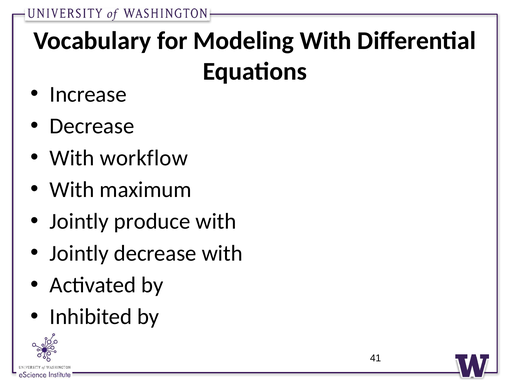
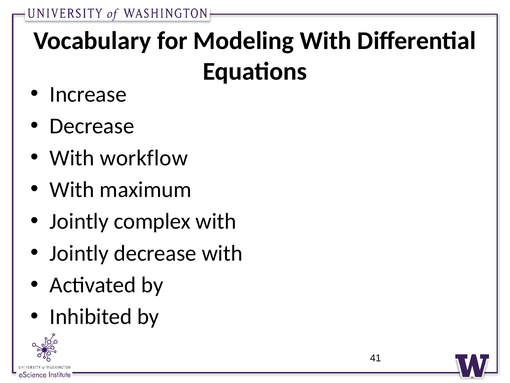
produce: produce -> complex
